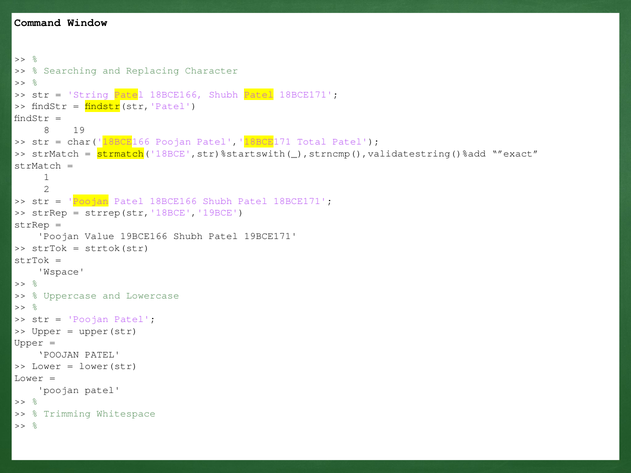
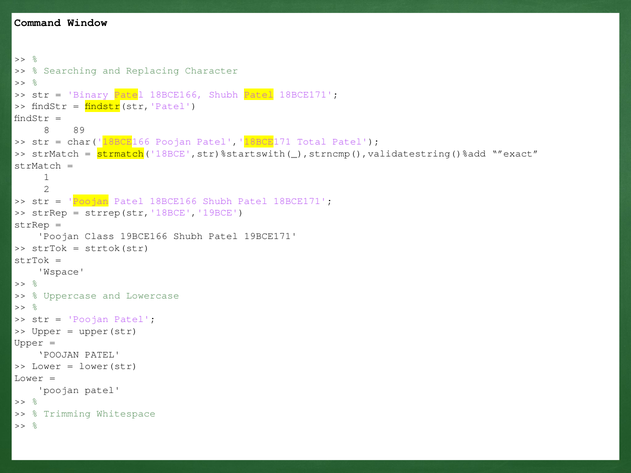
String: String -> Binary
19: 19 -> 89
Value: Value -> Class
